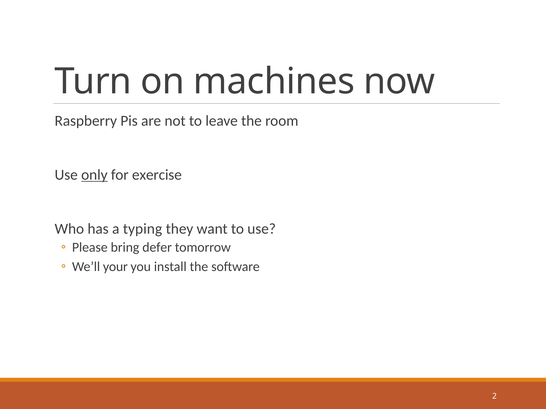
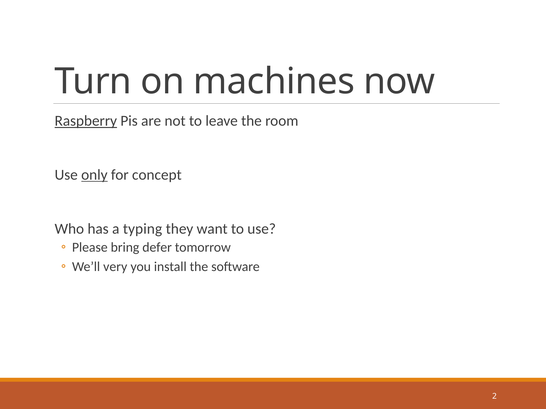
Raspberry underline: none -> present
exercise: exercise -> concept
your: your -> very
